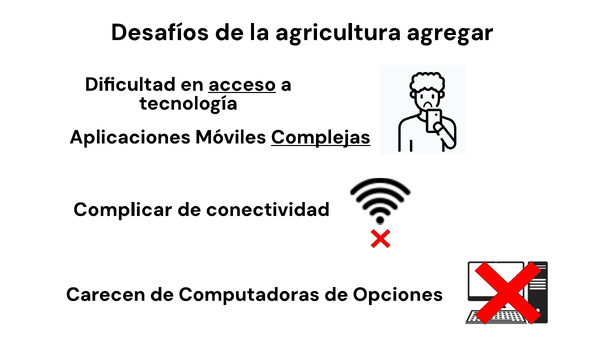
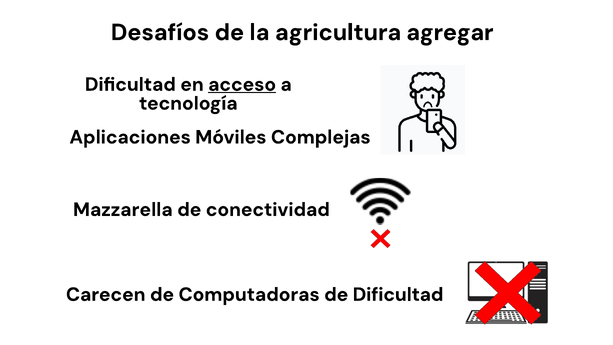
Complejas underline: present -> none
Complicar: Complicar -> Mazzarella
de Opciones: Opciones -> Dificultad
